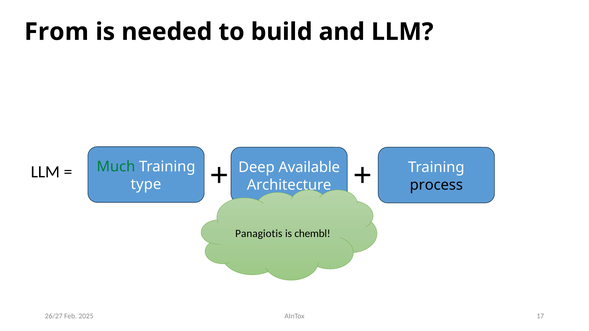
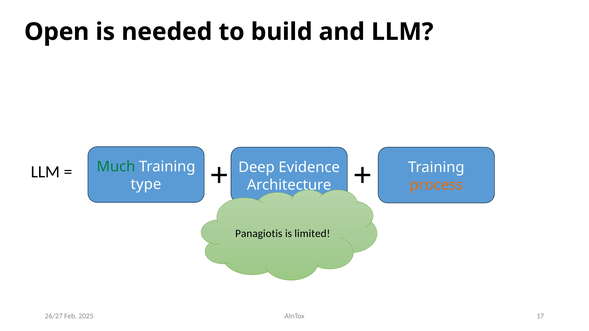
From: From -> Open
Available: Available -> Evidence
process colour: black -> orange
chembl: chembl -> limited
